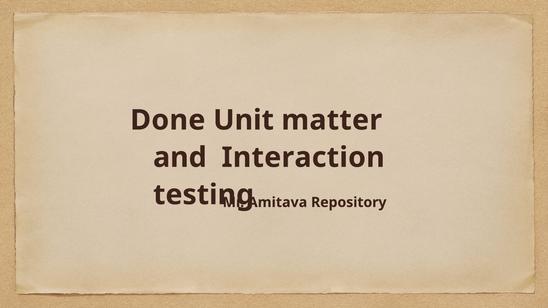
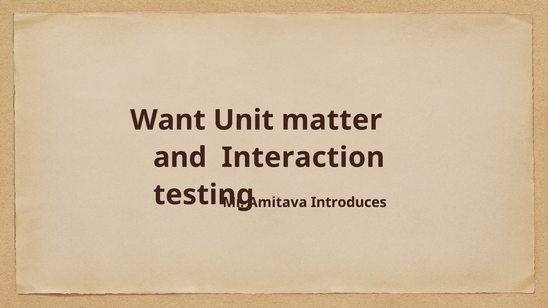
Done: Done -> Want
Repository: Repository -> Introduces
